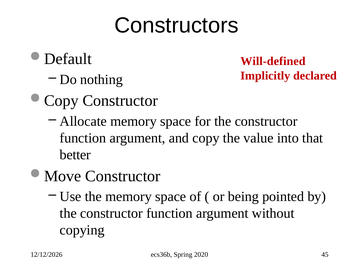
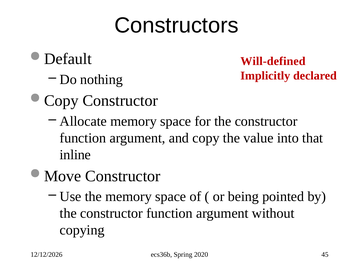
better: better -> inline
